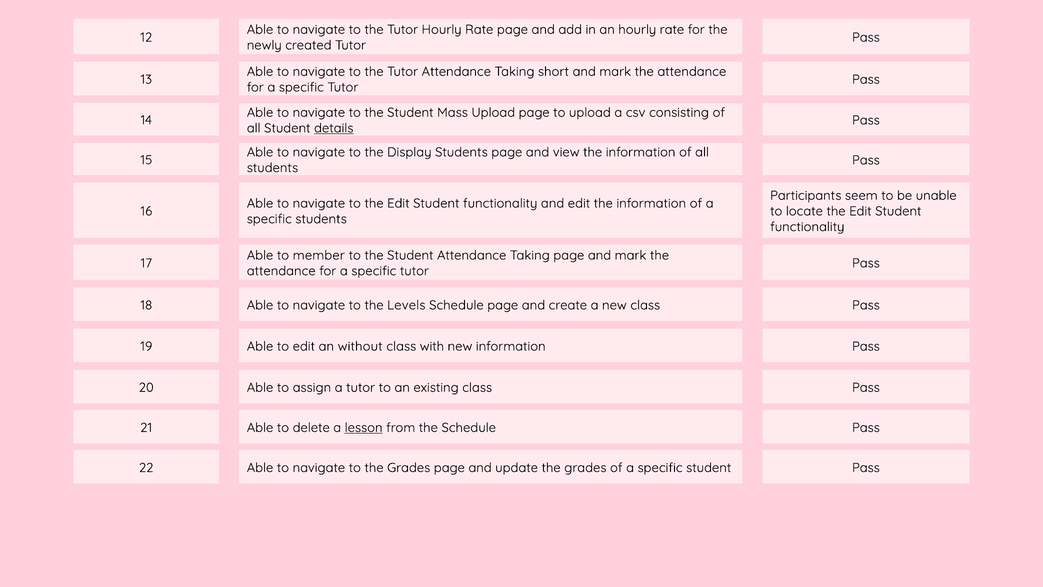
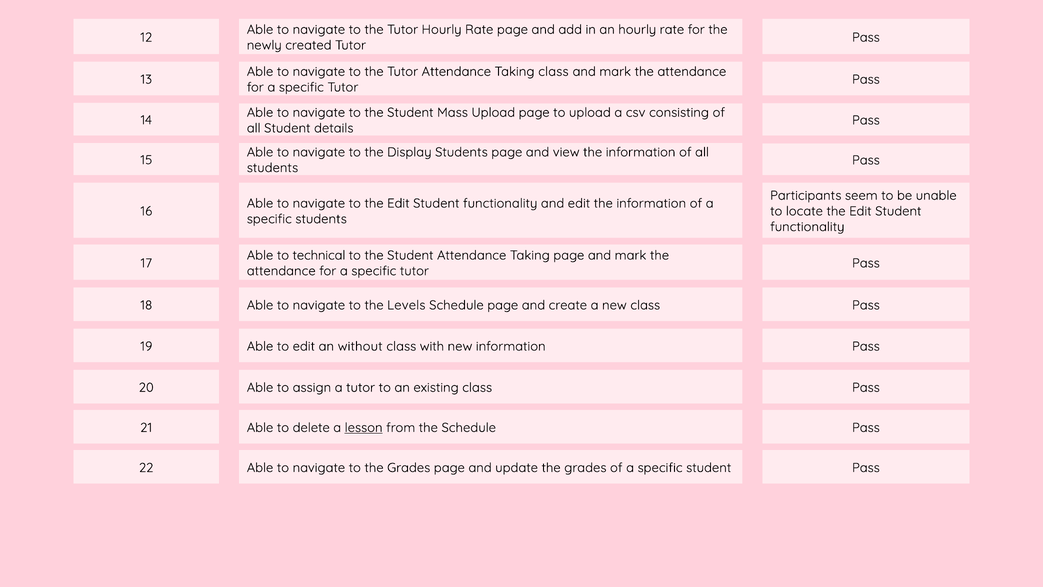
Taking short: short -> class
details underline: present -> none
member: member -> technical
